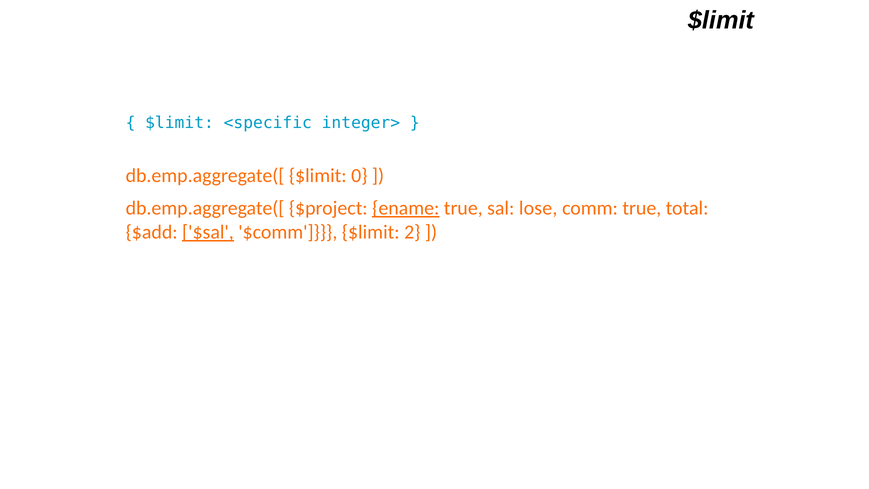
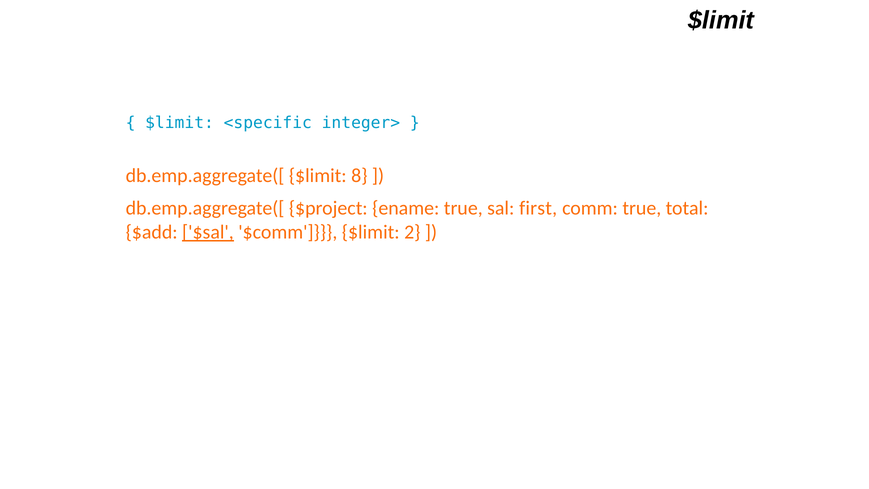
0: 0 -> 8
ename underline: present -> none
lose: lose -> first
